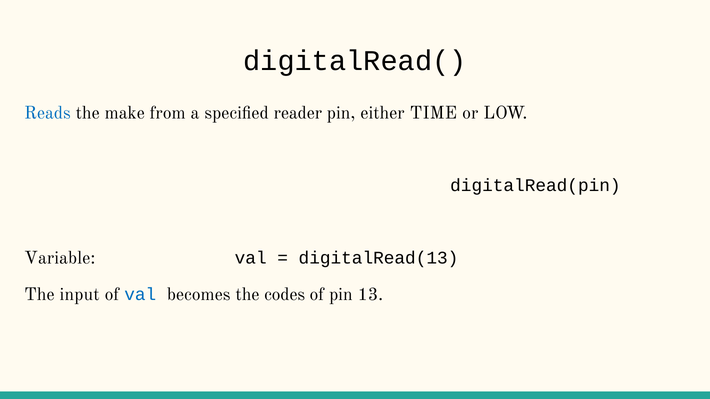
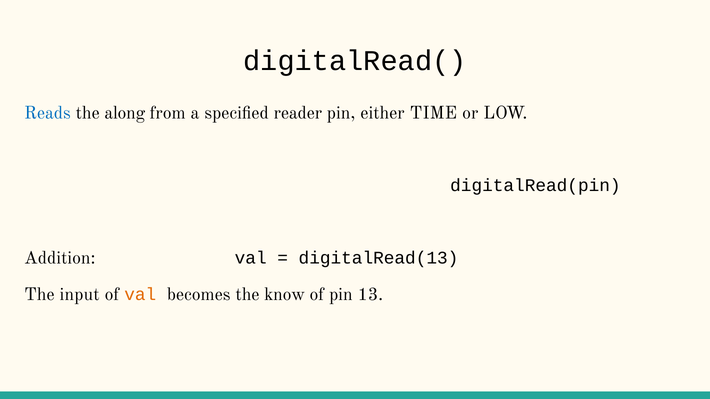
make: make -> along
Variable: Variable -> Addition
val at (140, 295) colour: blue -> orange
codes: codes -> know
